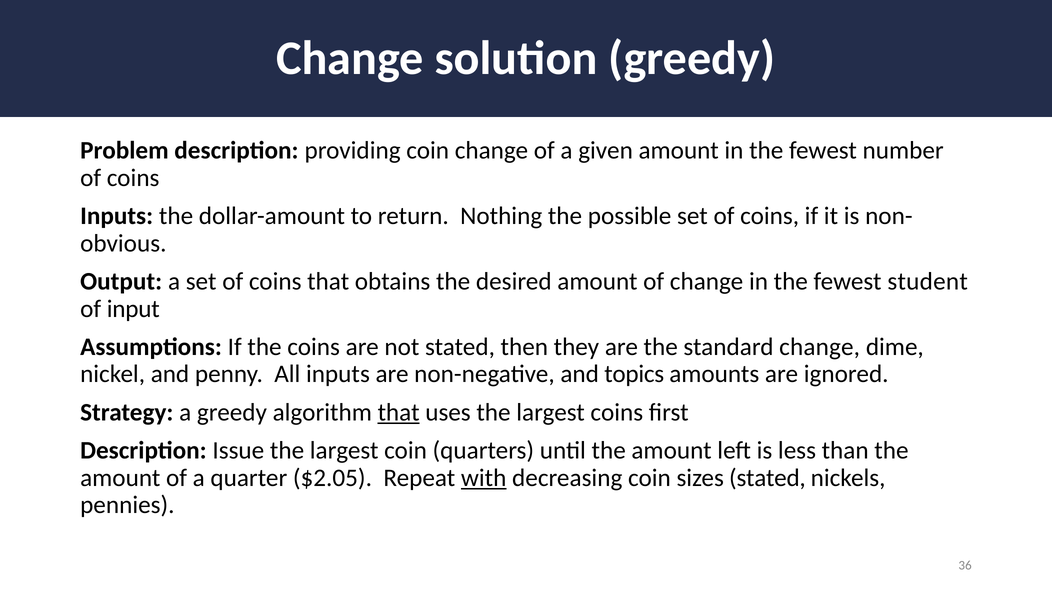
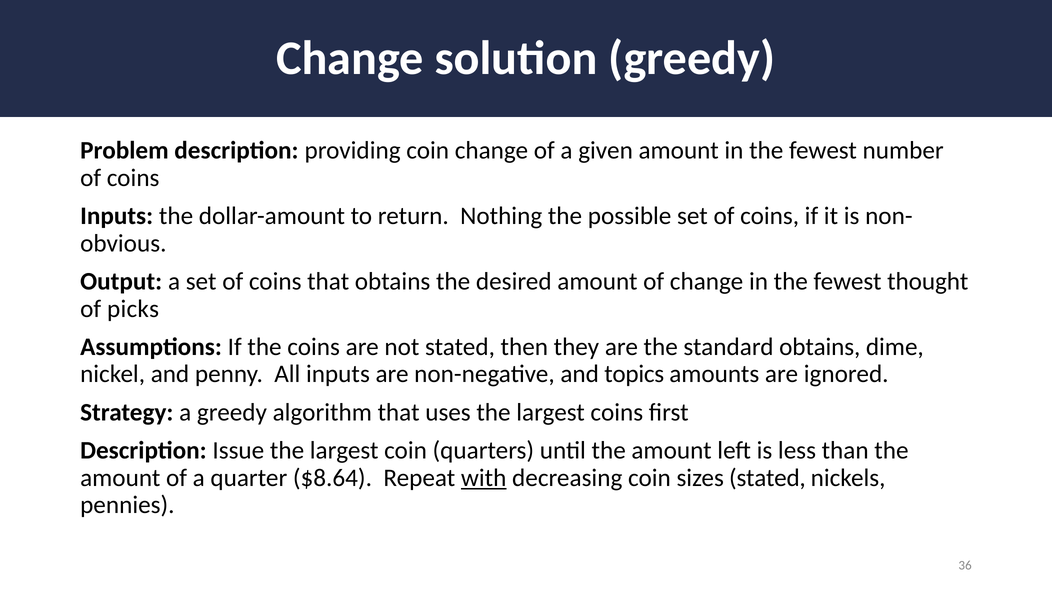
student: student -> thought
input: input -> picks
standard change: change -> obtains
that at (399, 412) underline: present -> none
$2.05: $2.05 -> $8.64
